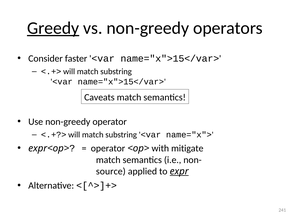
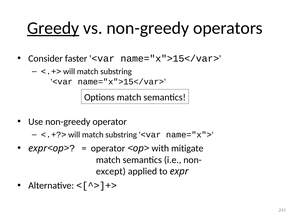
Caveats: Caveats -> Options
source: source -> except
expr underline: present -> none
